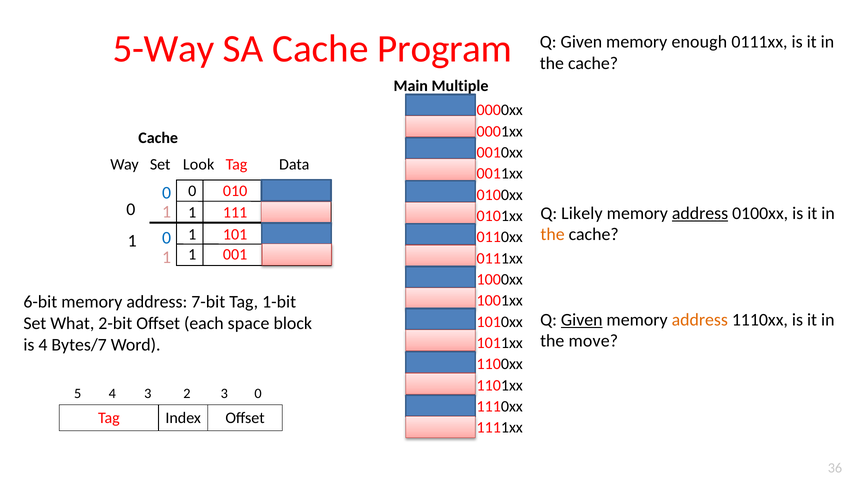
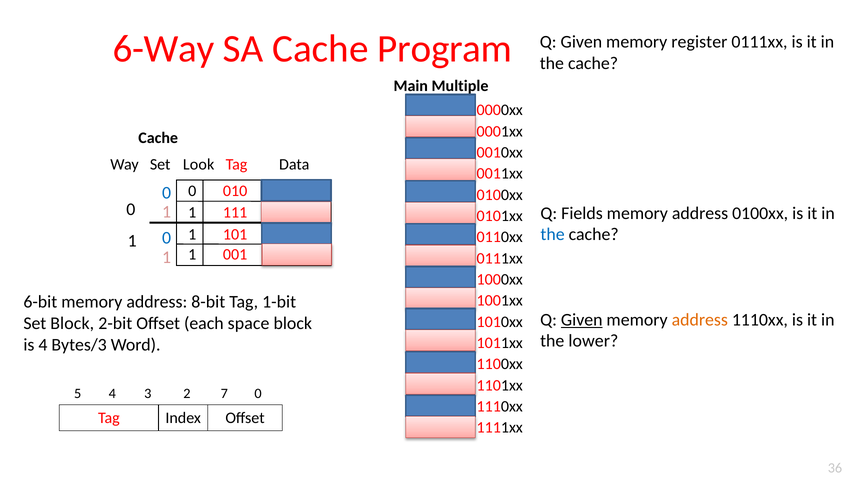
5-Way: 5-Way -> 6-Way
enough: enough -> register
Likely: Likely -> Fields
address at (700, 213) underline: present -> none
the at (553, 234) colour: orange -> blue
7-bit: 7-bit -> 8-bit
Set What: What -> Block
move: move -> lower
Bytes/7: Bytes/7 -> Bytes/3
2 3: 3 -> 7
